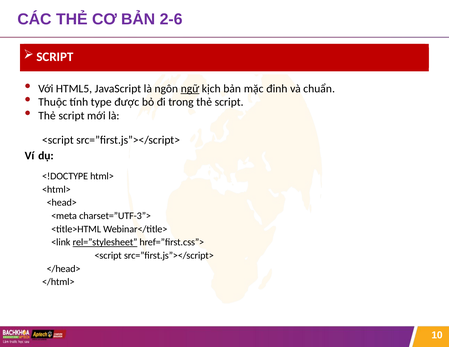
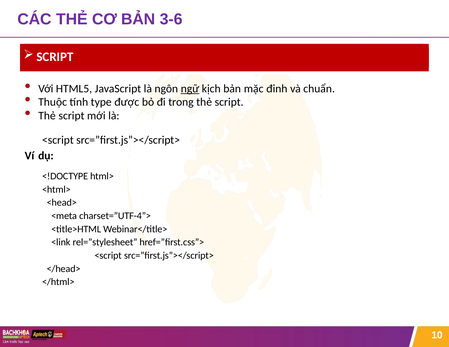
2-6: 2-6 -> 3-6
charset=”UTF-3”>: charset=”UTF-3”> -> charset=”UTF-4”>
rel=”stylesheet underline: present -> none
